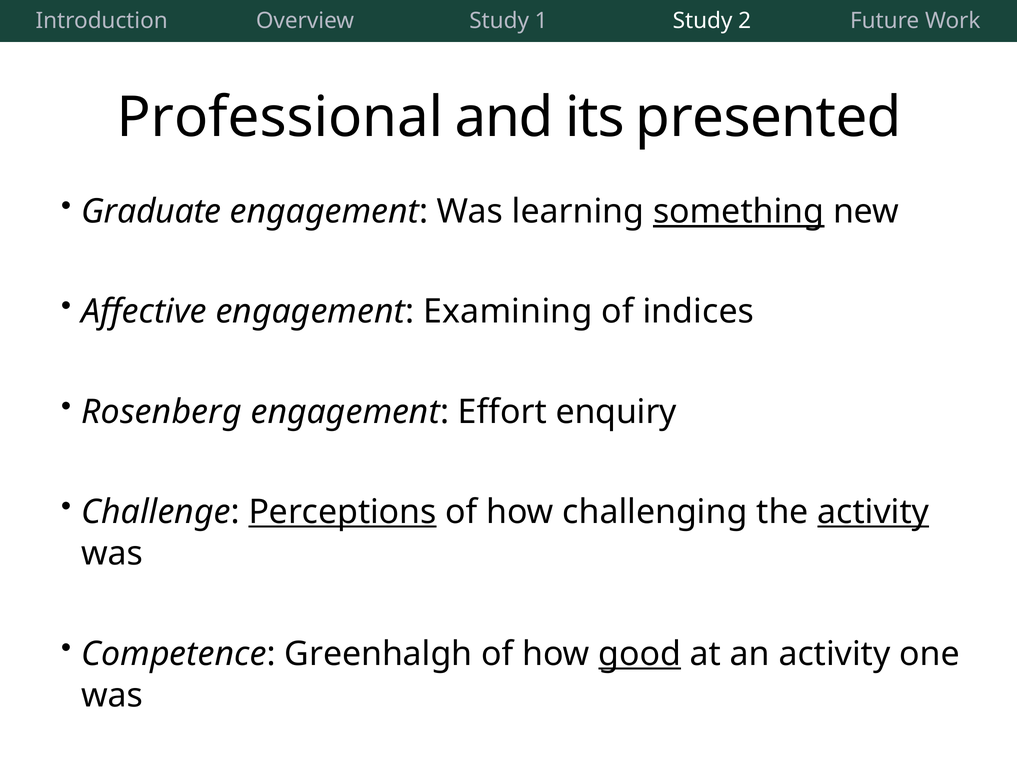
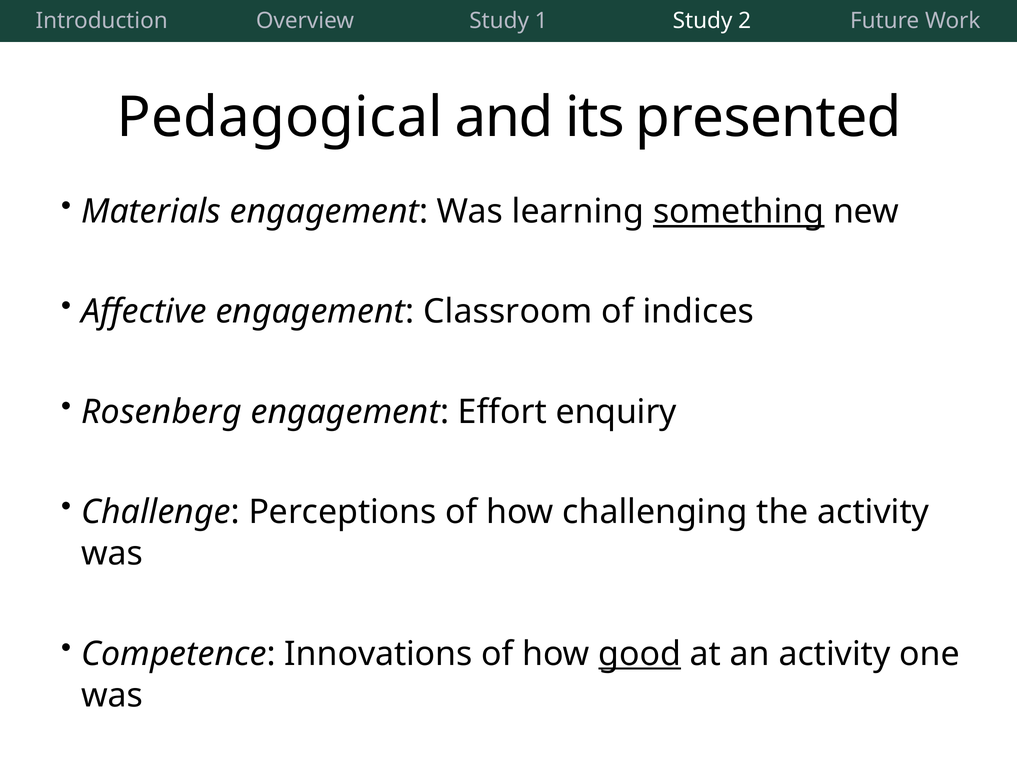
Professional: Professional -> Pedagogical
Graduate: Graduate -> Materials
Examining: Examining -> Classroom
Perceptions underline: present -> none
activity at (873, 512) underline: present -> none
Greenhalgh: Greenhalgh -> Innovations
